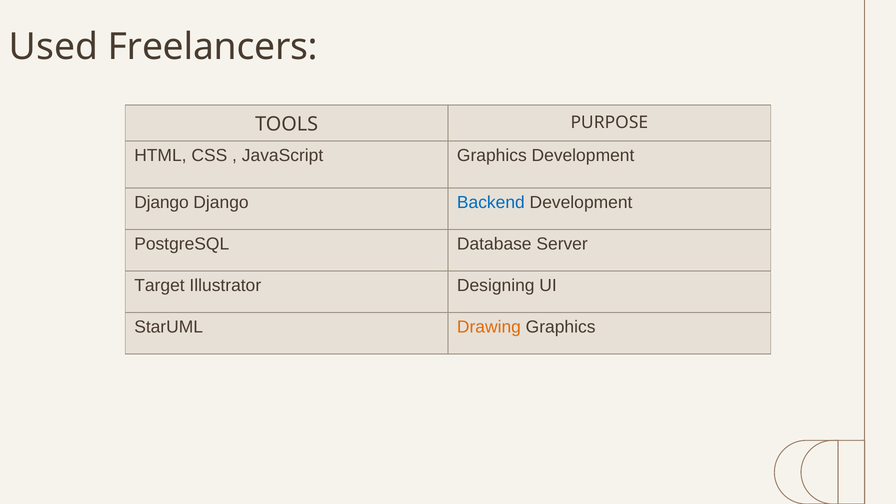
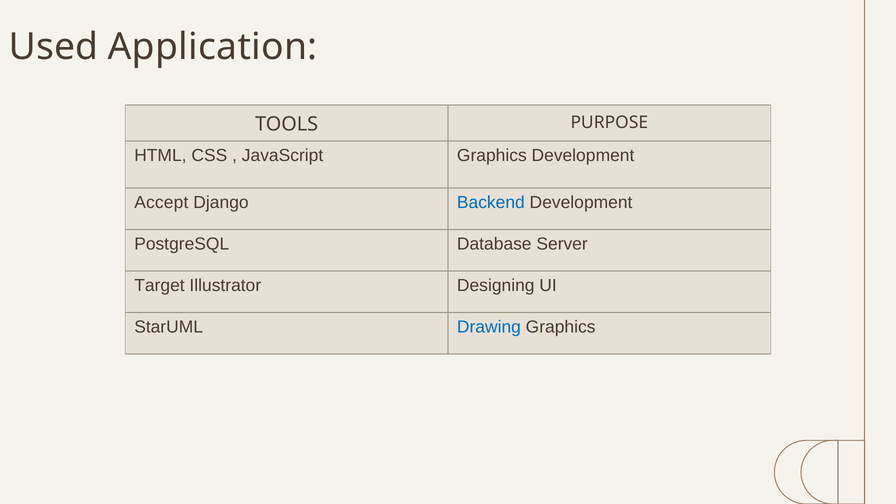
Freelancers: Freelancers -> Application
Django at (161, 203): Django -> Accept
Drawing colour: orange -> blue
